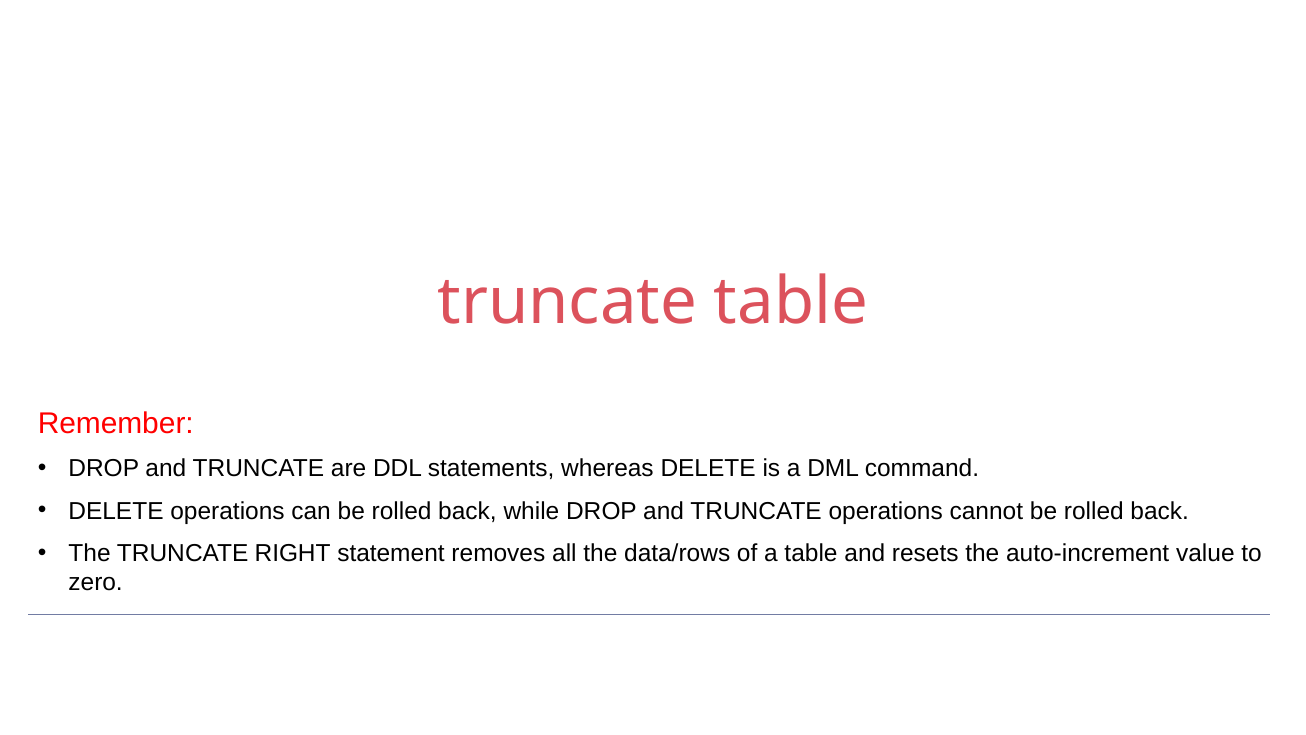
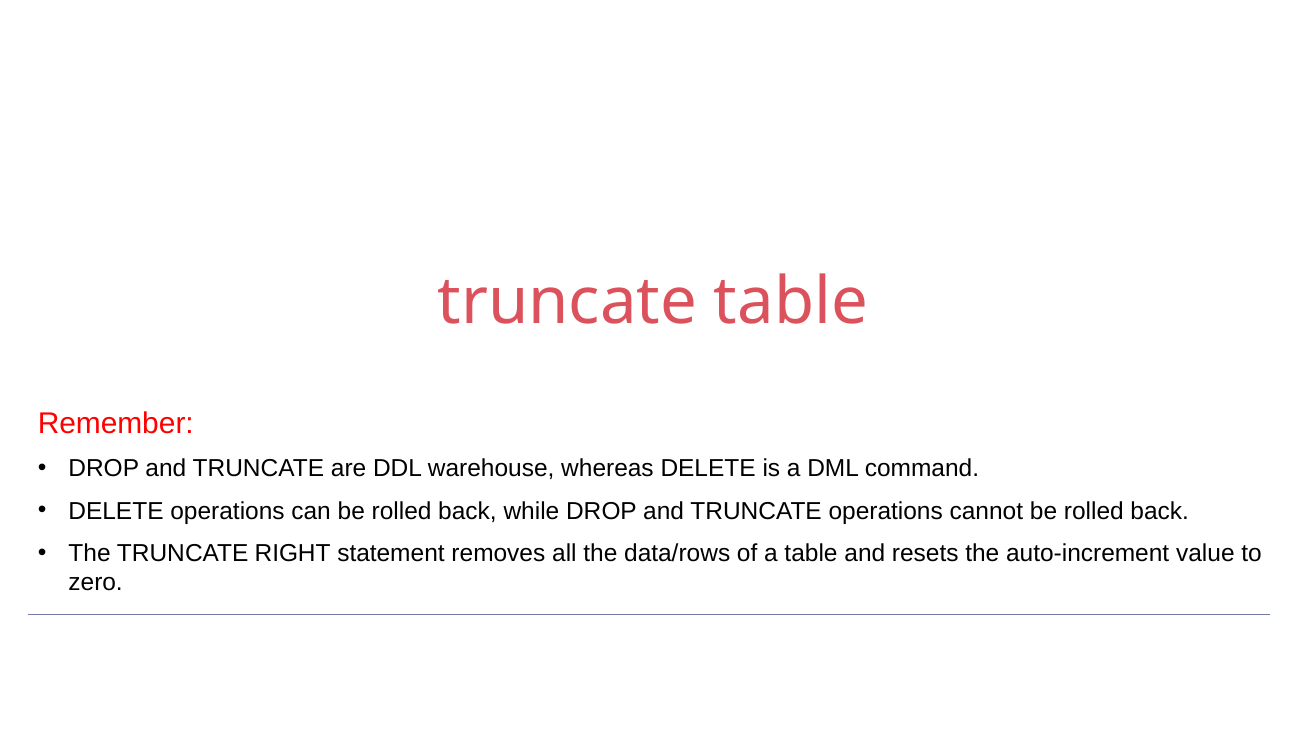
statements: statements -> warehouse
